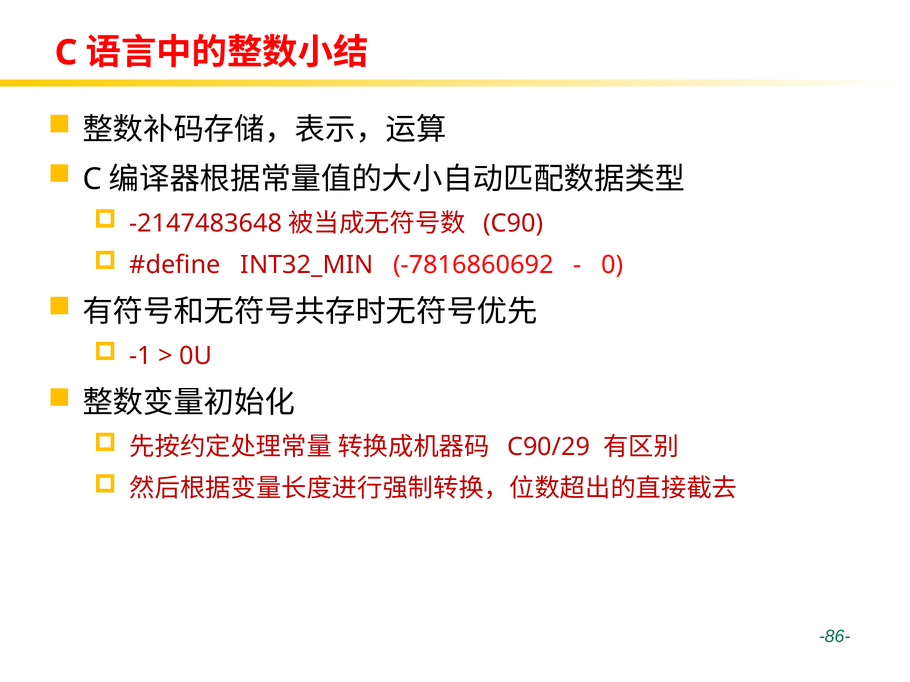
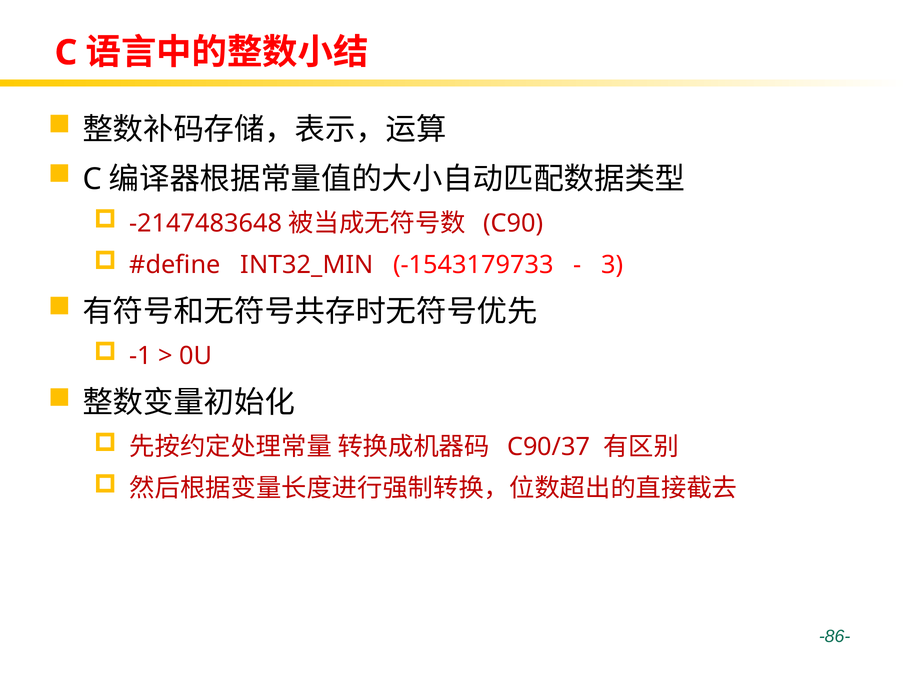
-7816860692: -7816860692 -> -1543179733
0: 0 -> 3
C90/29: C90/29 -> C90/37
